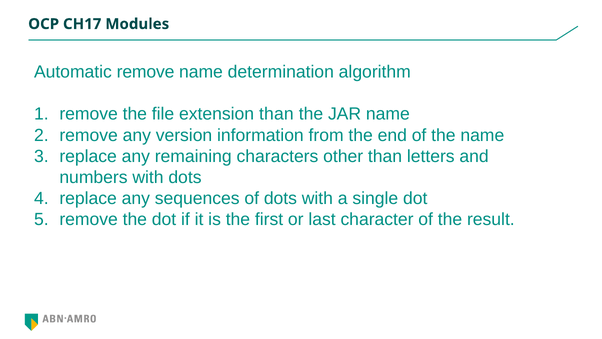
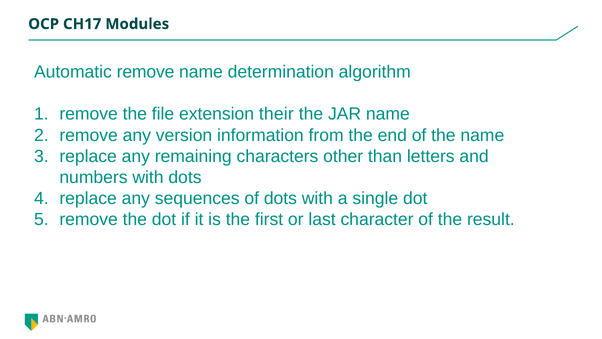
extension than: than -> their
